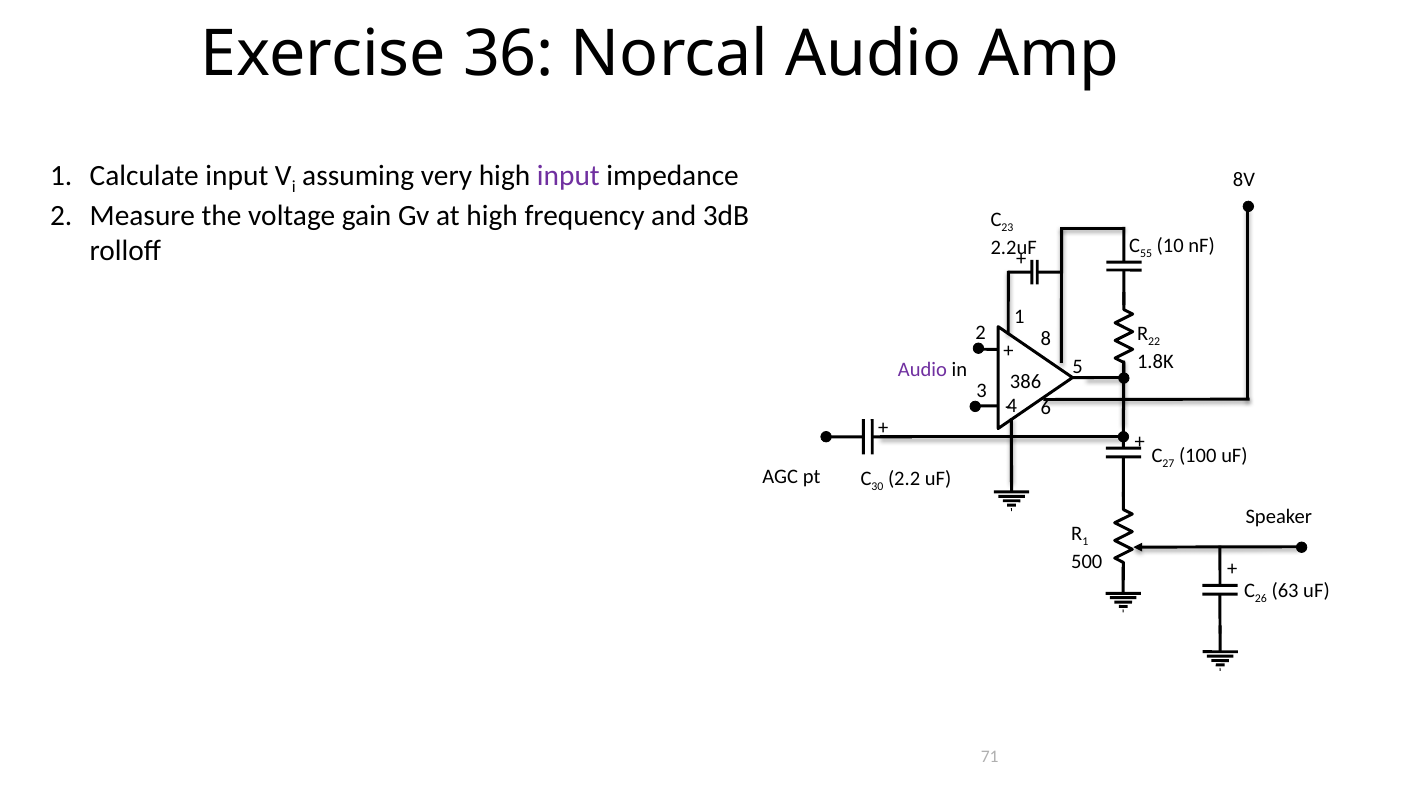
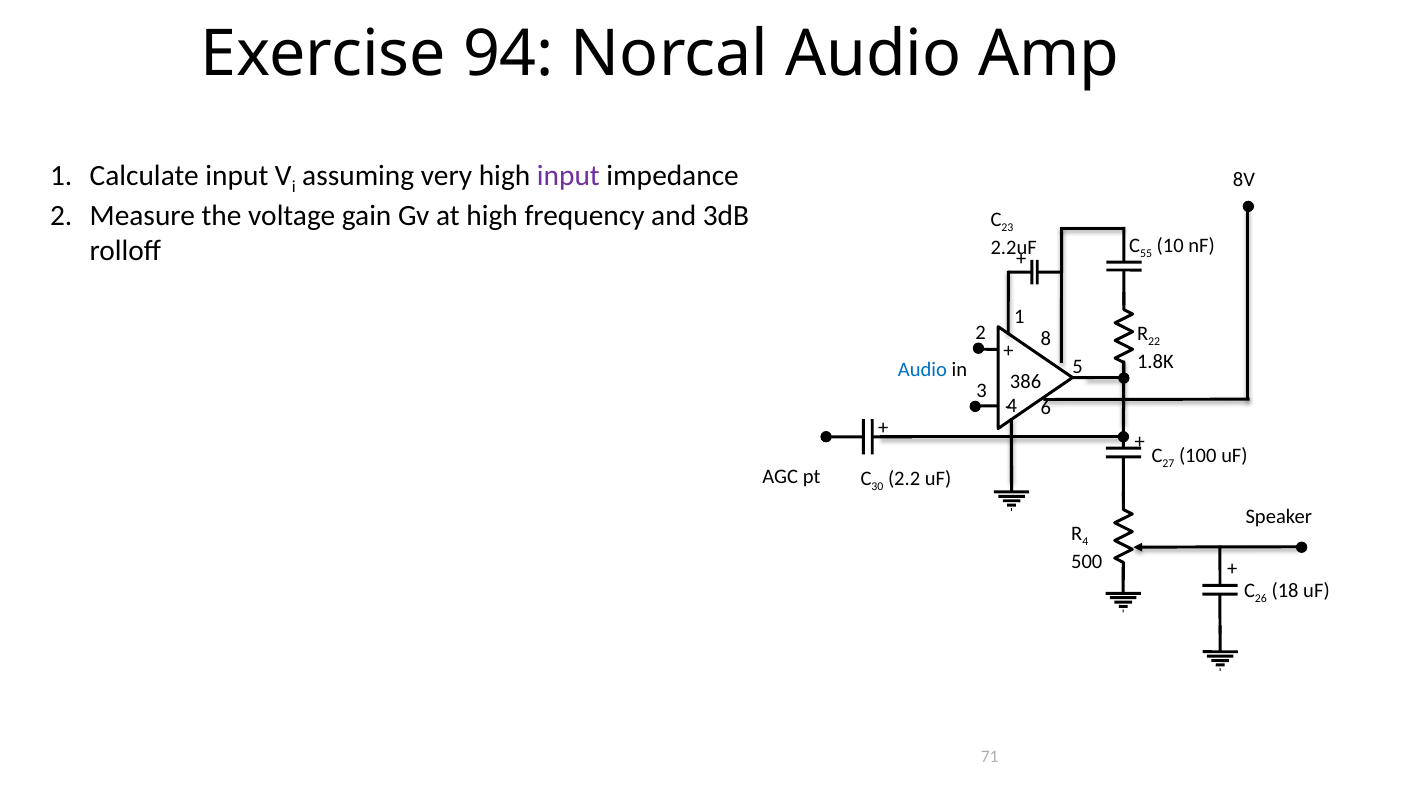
36: 36 -> 94
Audio at (922, 369) colour: purple -> blue
1 at (1085, 541): 1 -> 4
63: 63 -> 18
